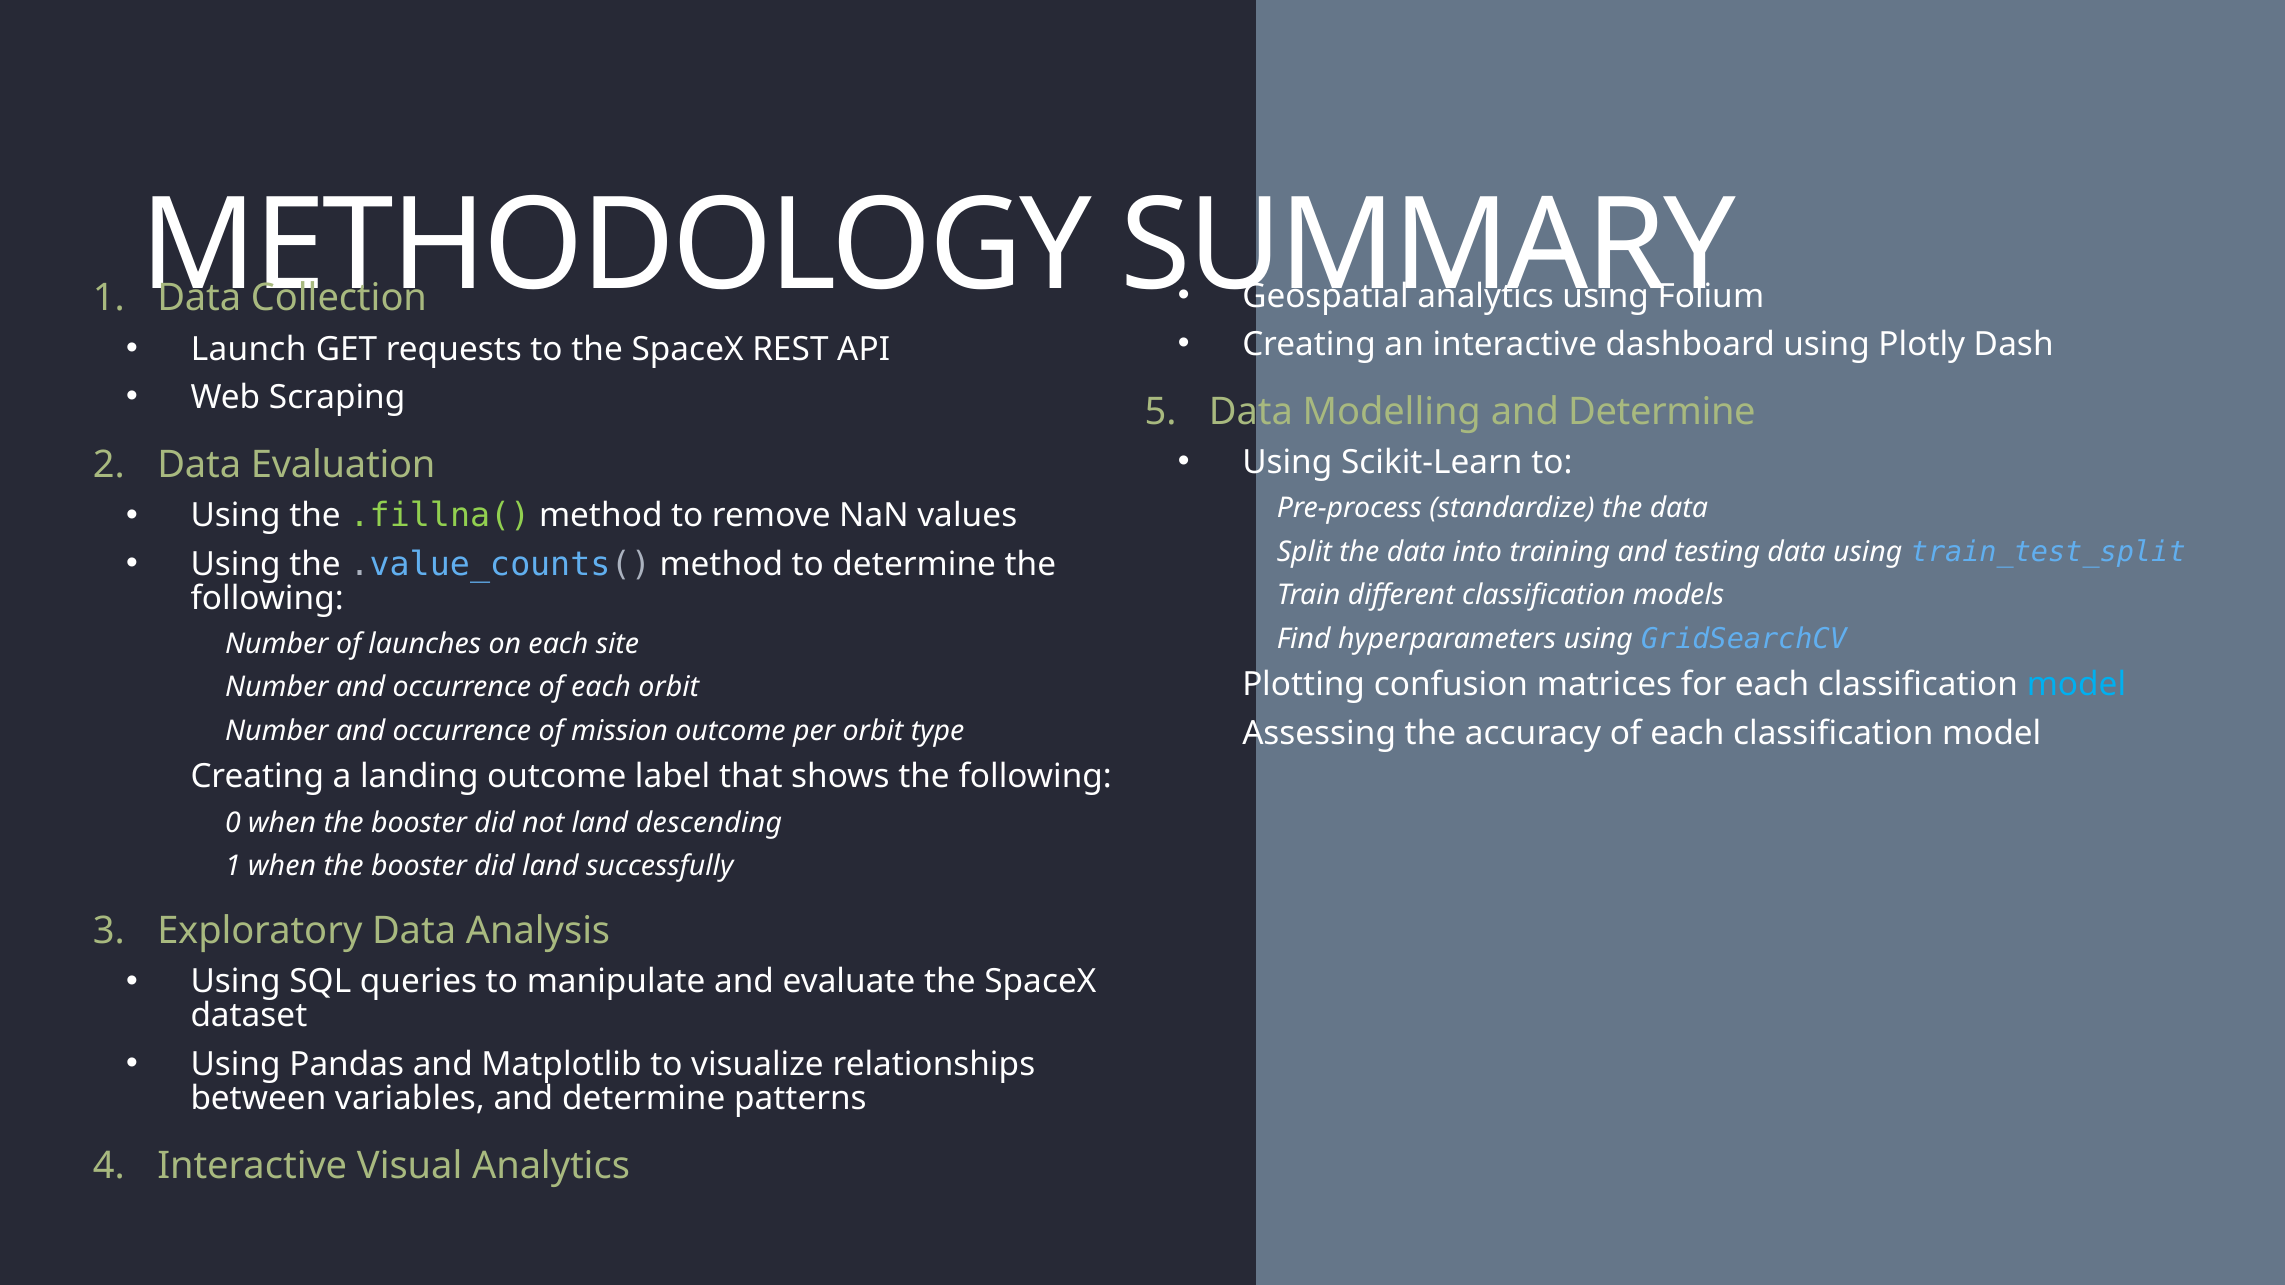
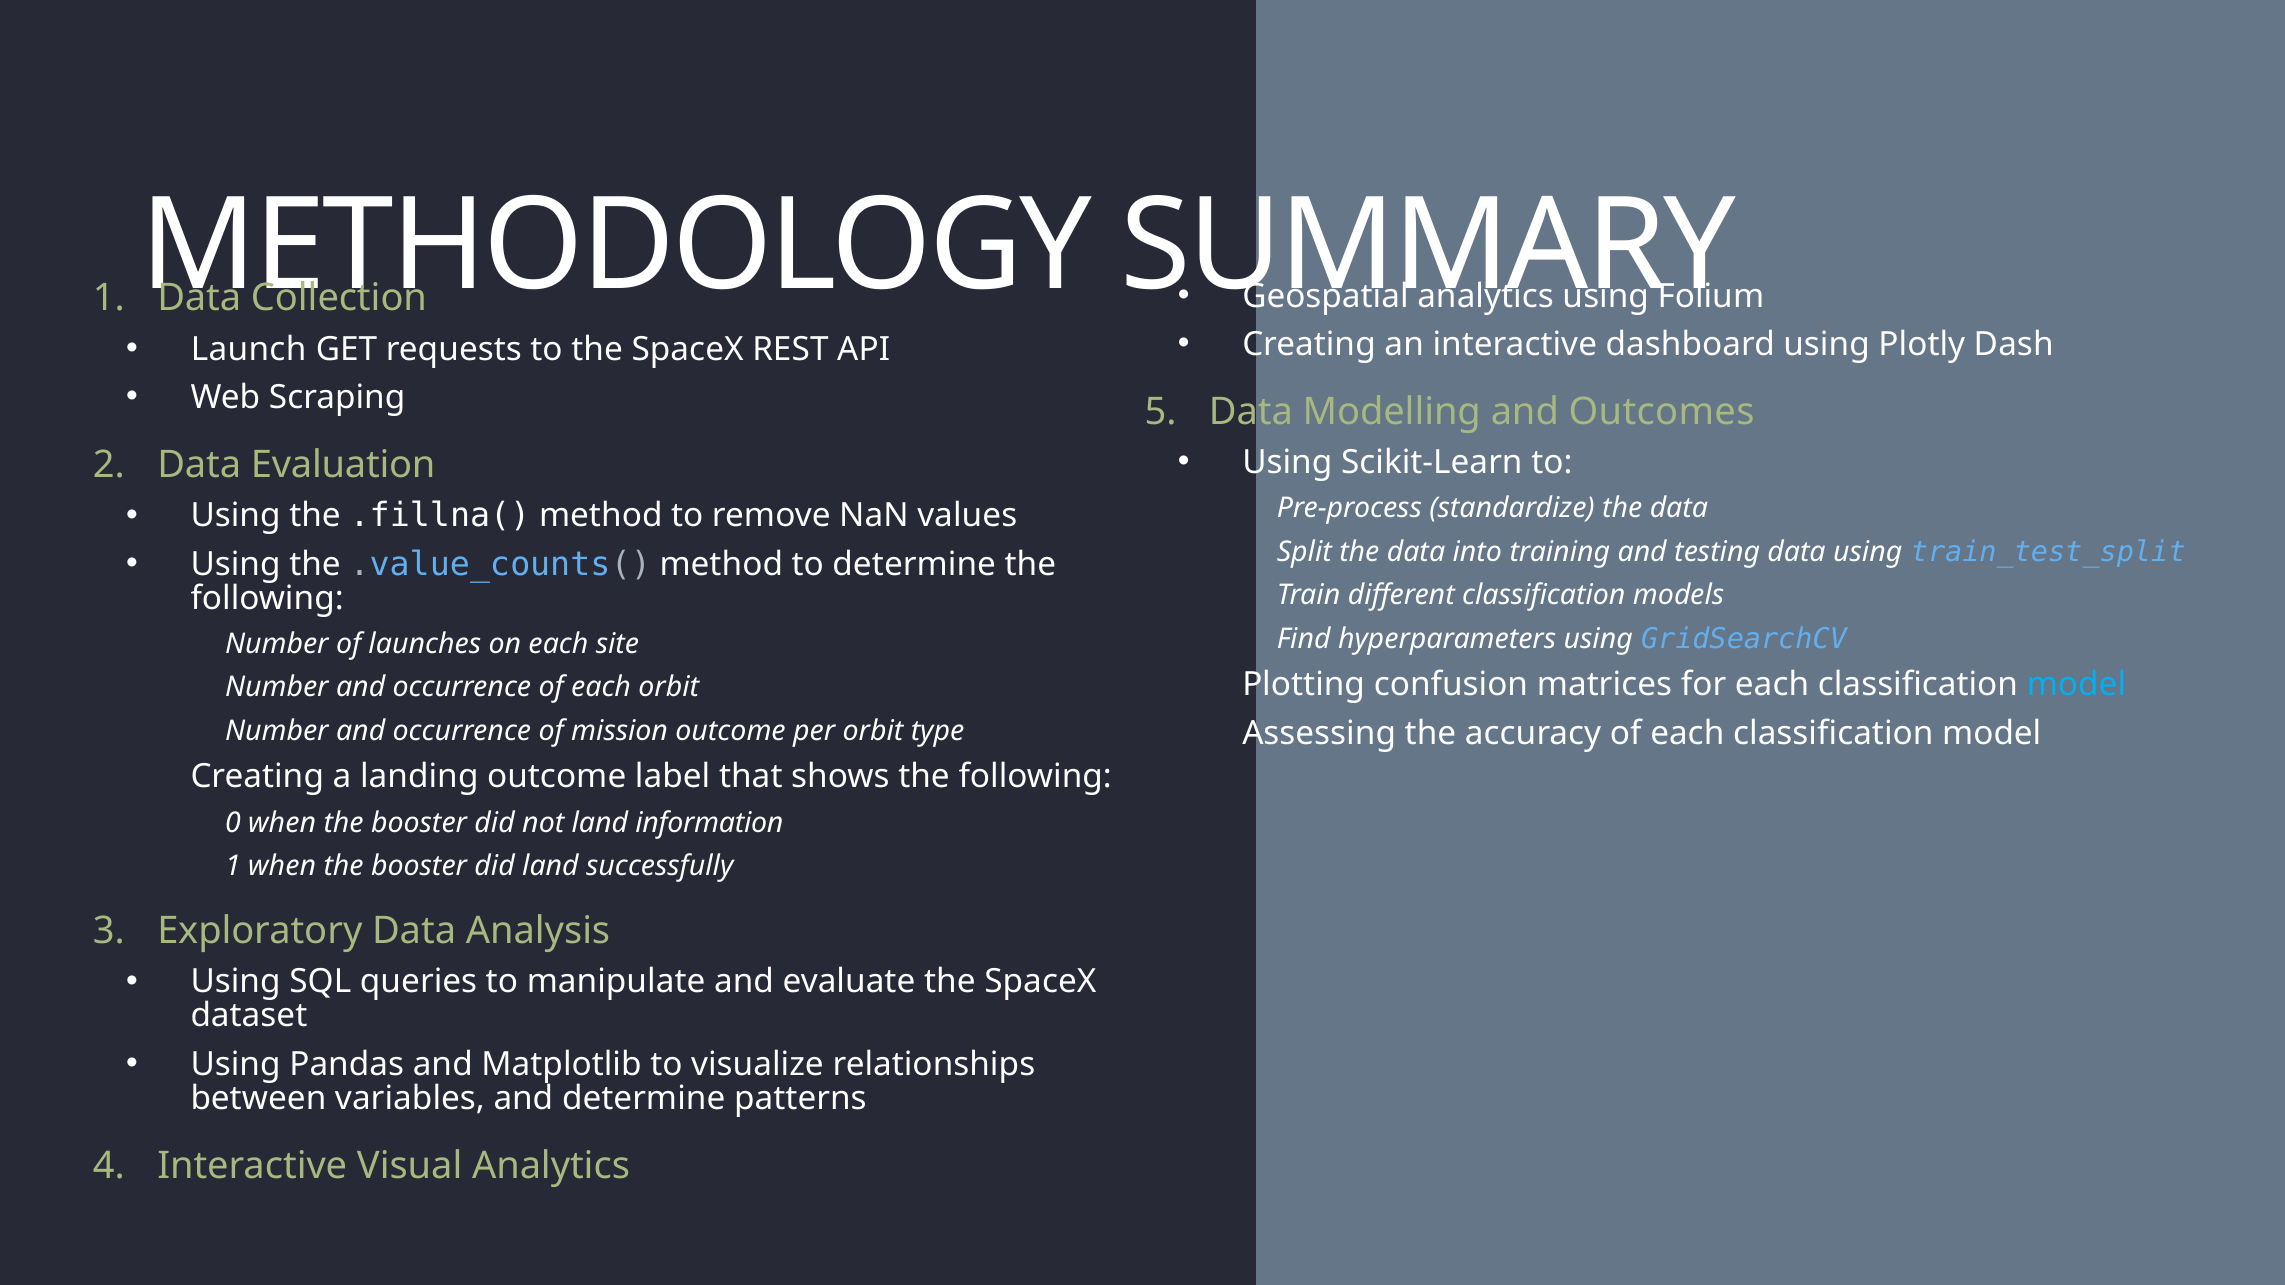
Modelling and Determine: Determine -> Outcomes
.fillna( colour: light green -> white
descending: descending -> information
